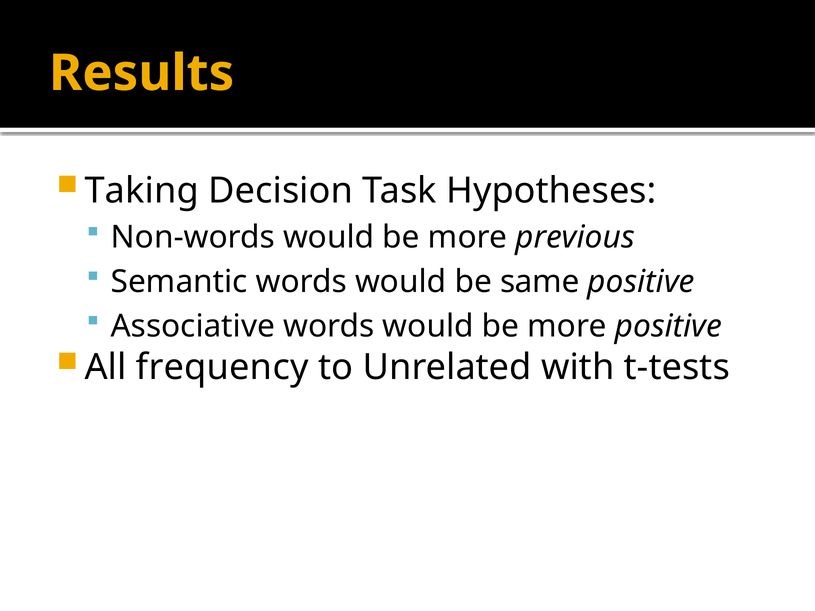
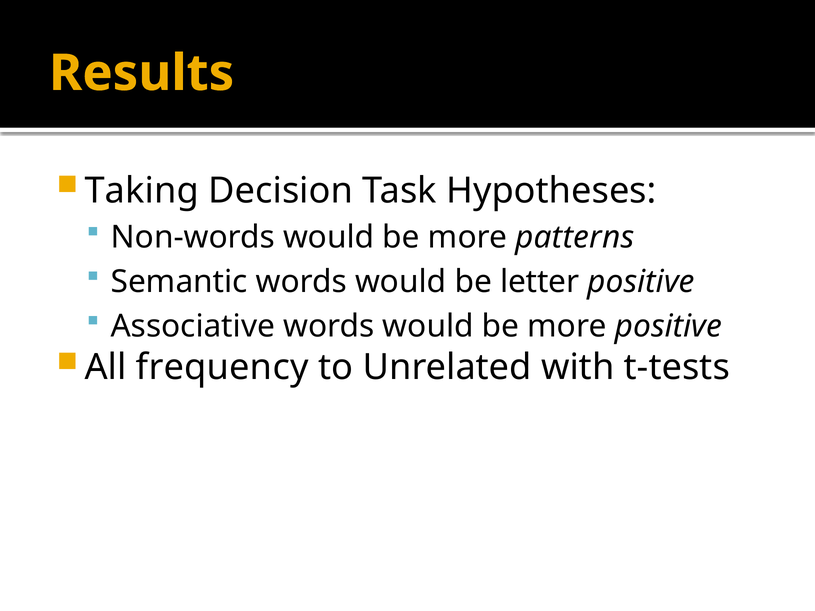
previous: previous -> patterns
same: same -> letter
